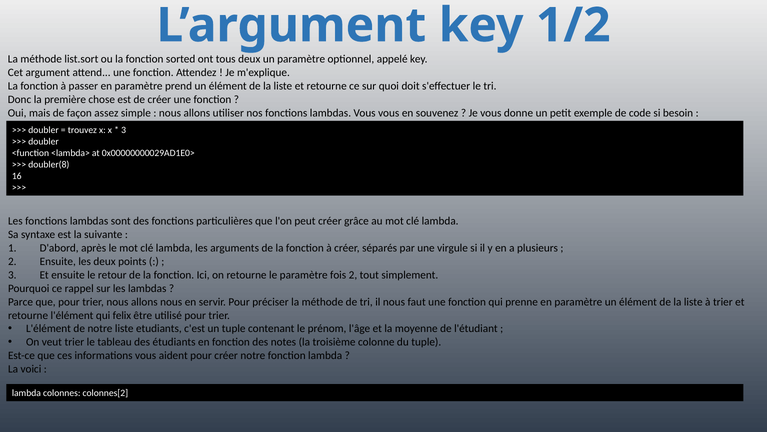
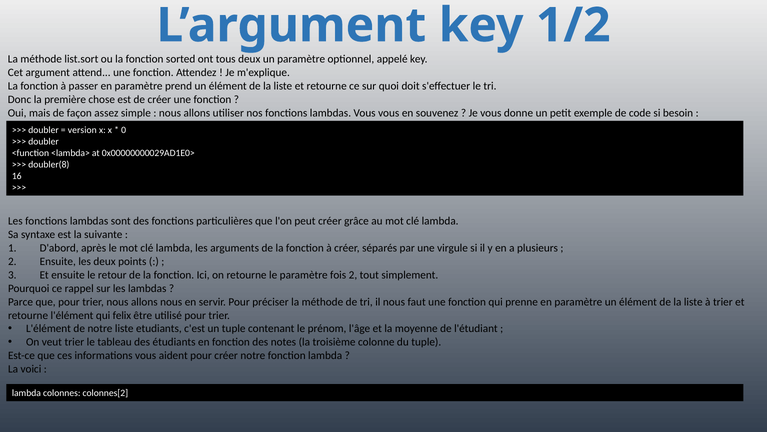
trouvez: trouvez -> version
3 at (124, 130): 3 -> 0
